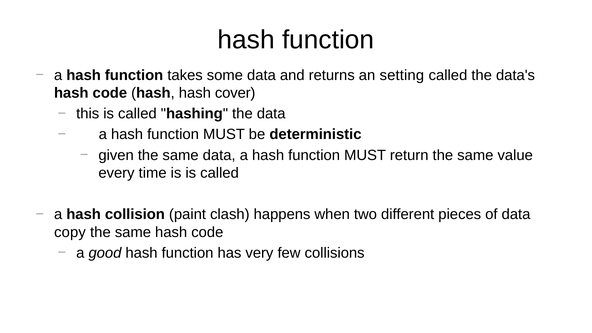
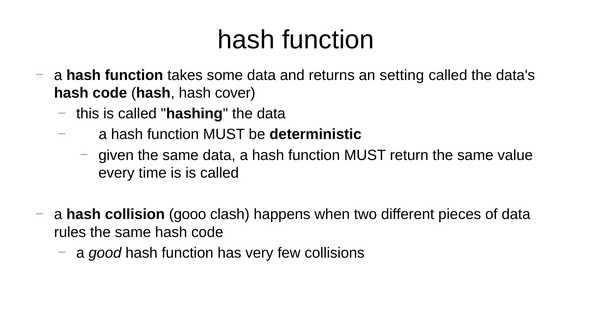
paint: paint -> gooo
copy: copy -> rules
